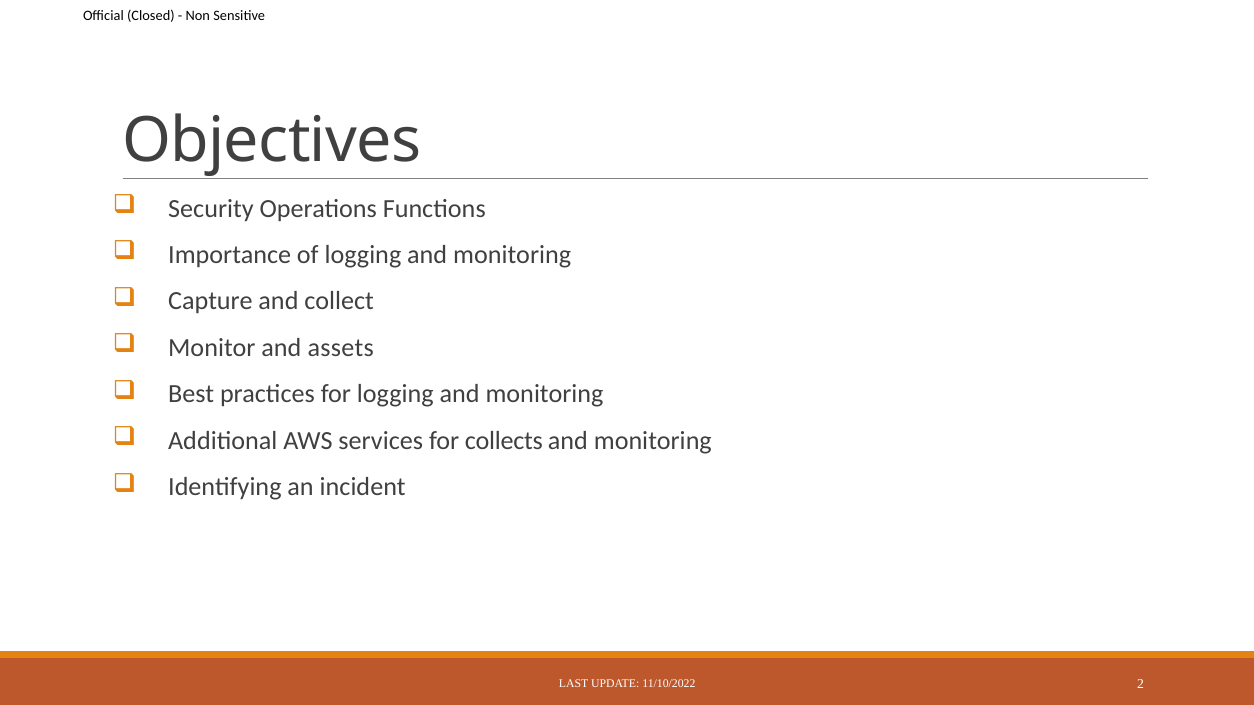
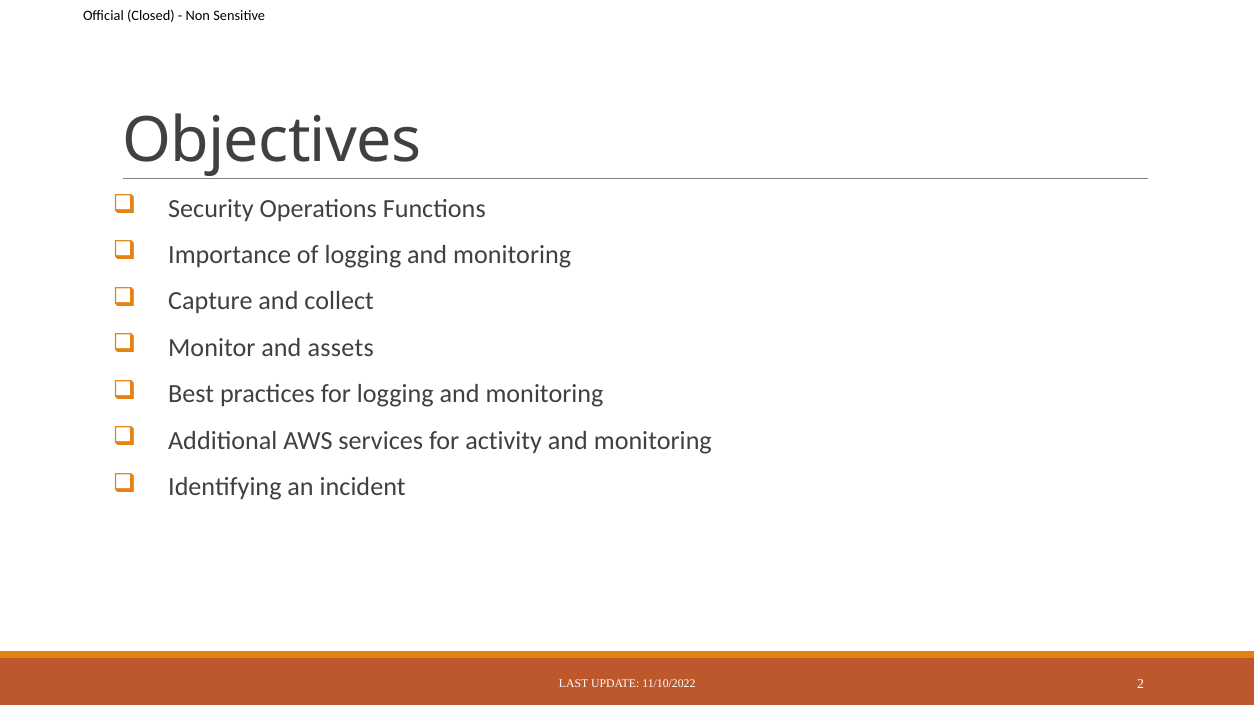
collects: collects -> activity
